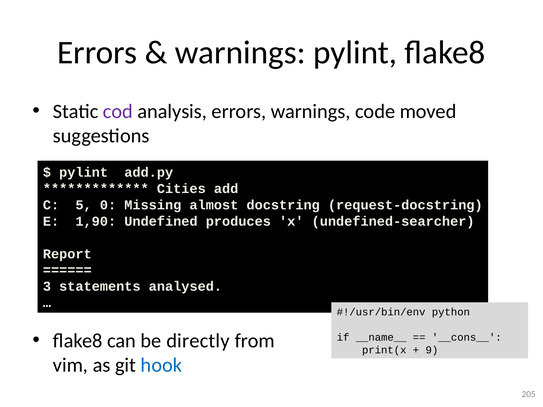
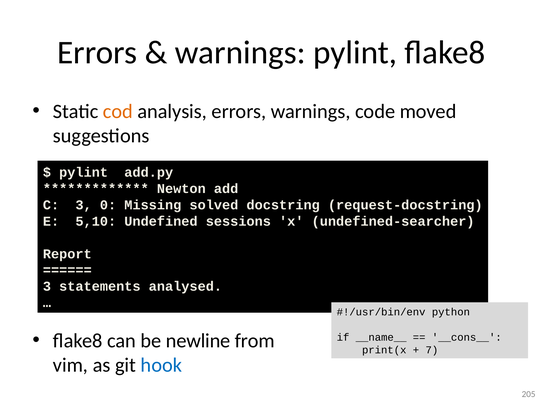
cod colour: purple -> orange
Cities: Cities -> Newton
C 5: 5 -> 3
almost: almost -> solved
1,90: 1,90 -> 5,10
produces: produces -> sessions
directly: directly -> newline
9: 9 -> 7
